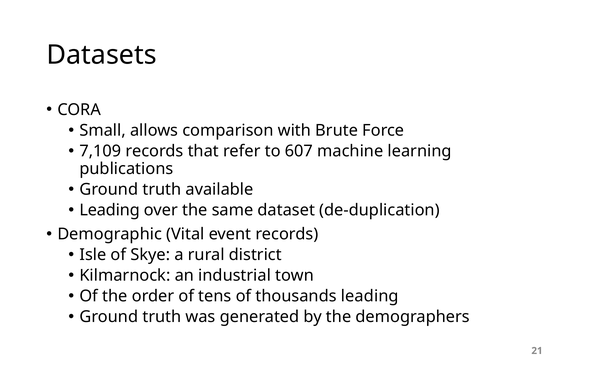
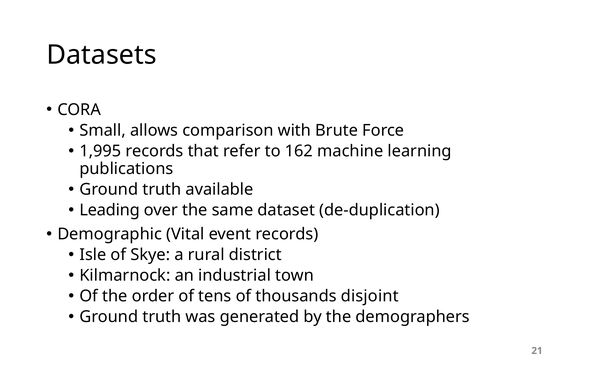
7,109: 7,109 -> 1,995
607: 607 -> 162
thousands leading: leading -> disjoint
